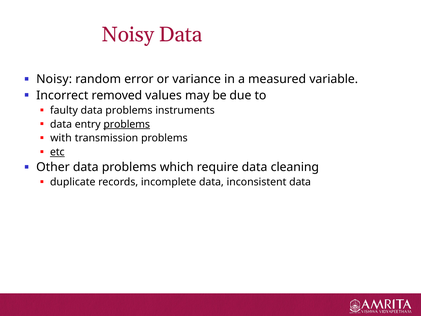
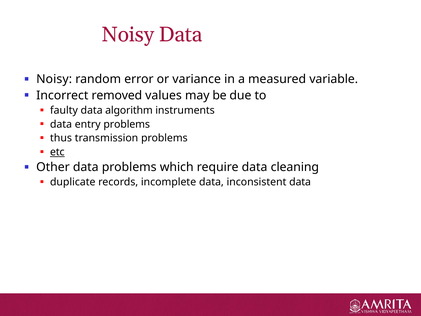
faulty data problems: problems -> algorithm
problems at (127, 124) underline: present -> none
with: with -> thus
